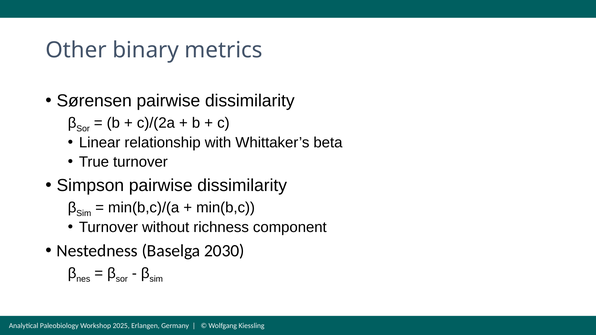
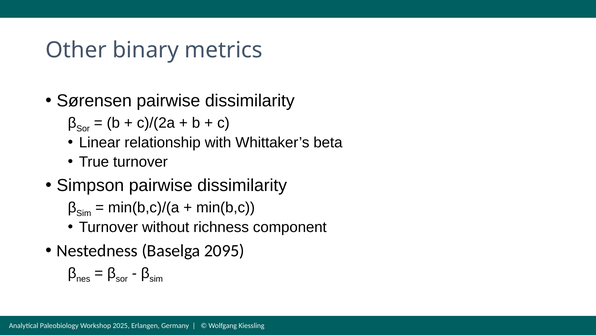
2030: 2030 -> 2095
